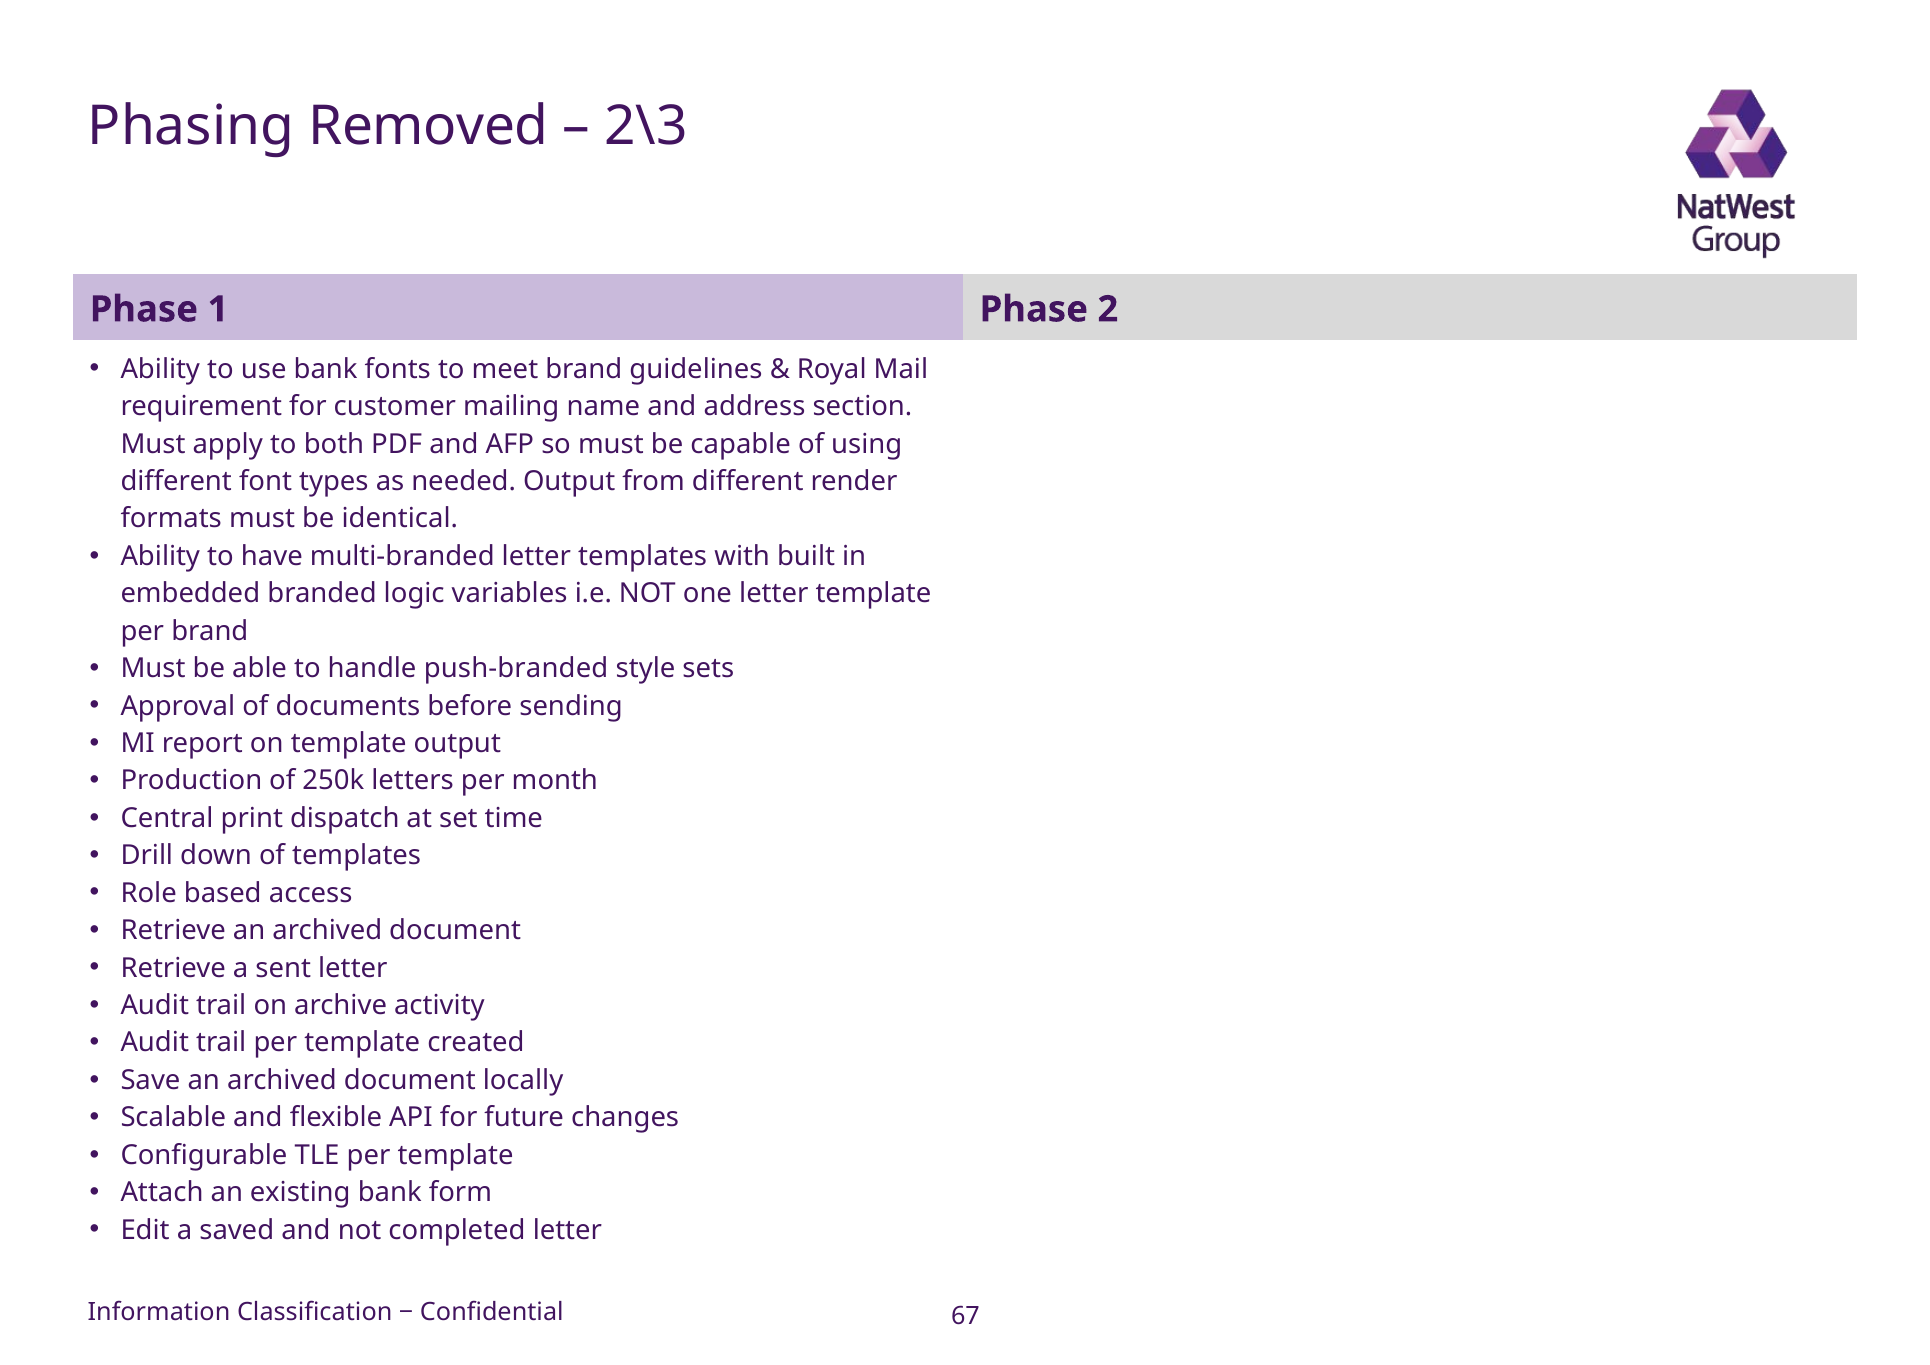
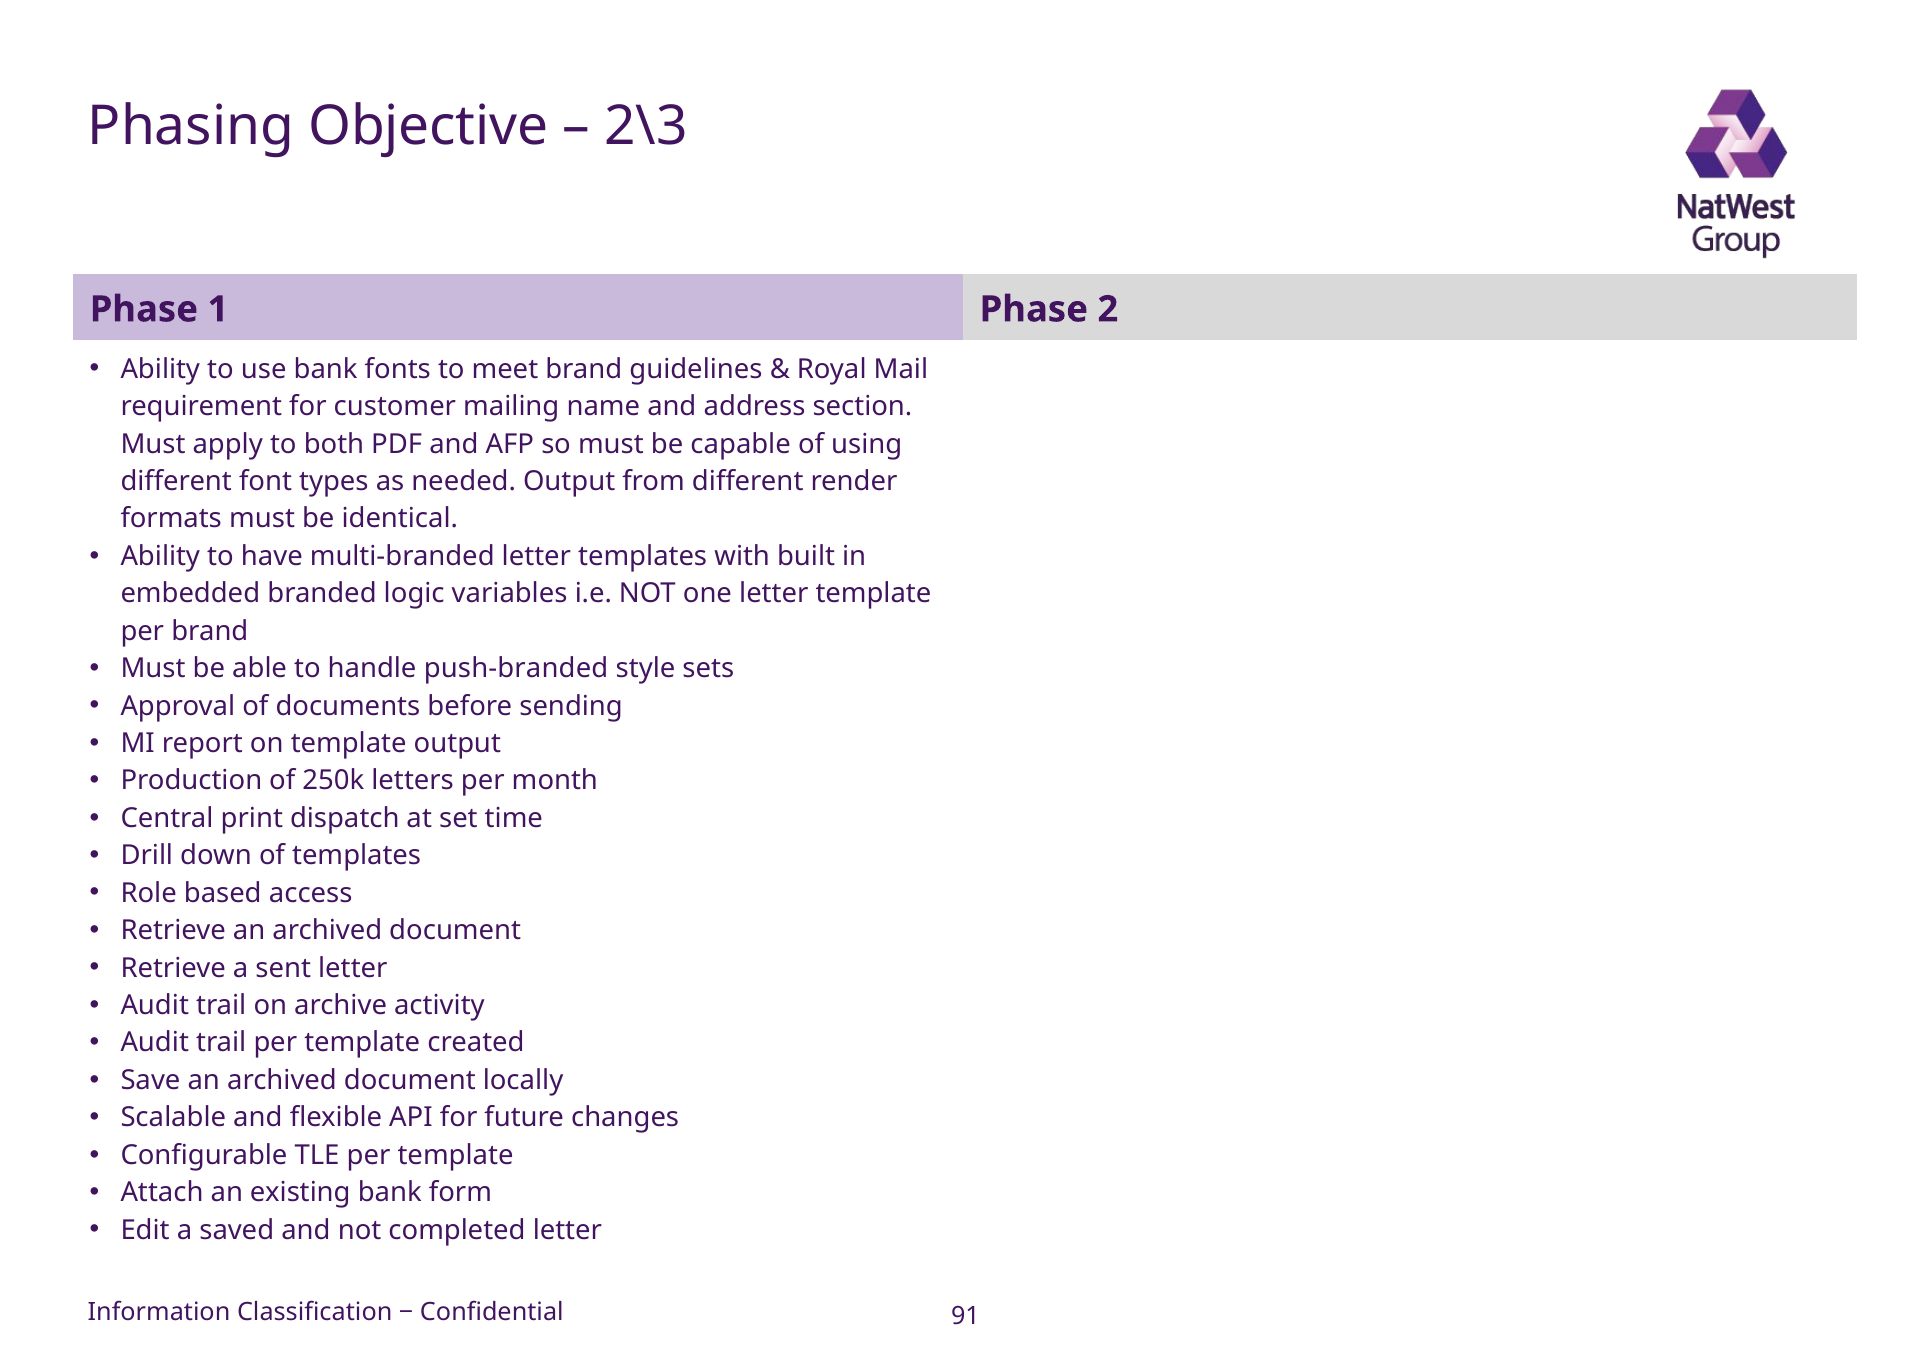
Removed: Removed -> Objective
67: 67 -> 91
